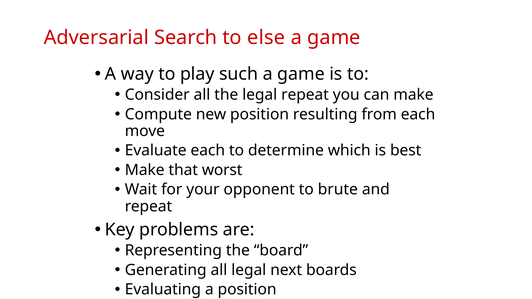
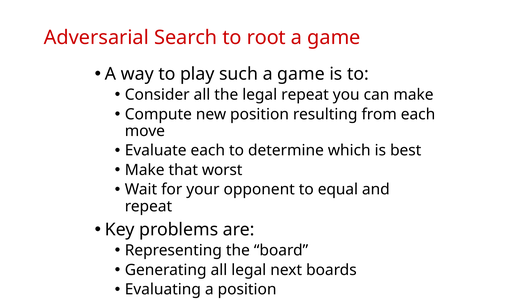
else: else -> root
brute: brute -> equal
